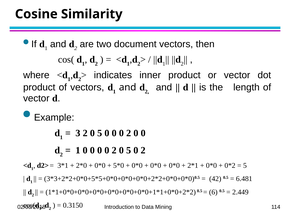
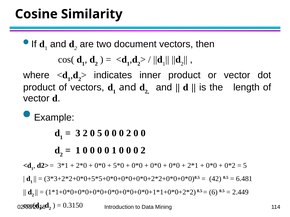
2 at (114, 151): 2 -> 1
5 at (129, 151): 5 -> 0
